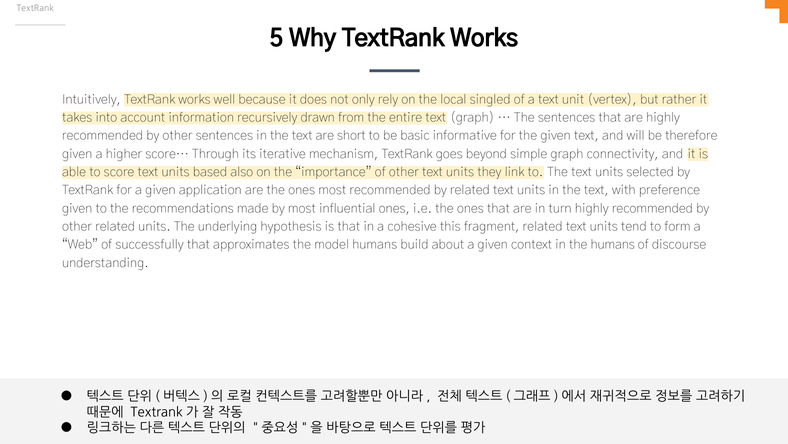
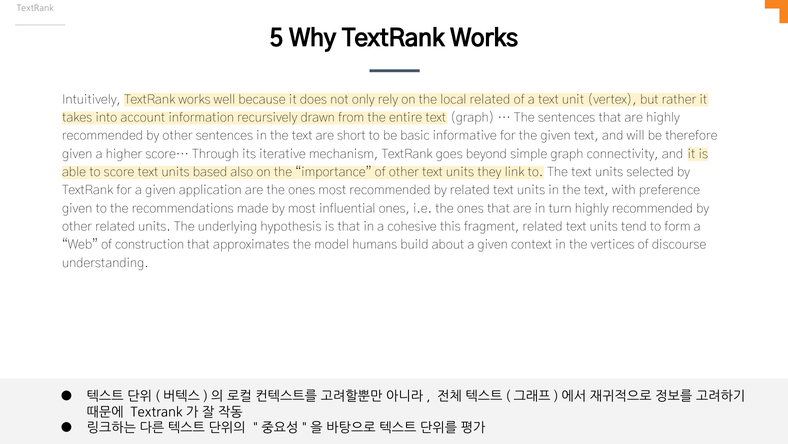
local singled: singled -> related
successfully: successfully -> construction
the humans: humans -> vertices
